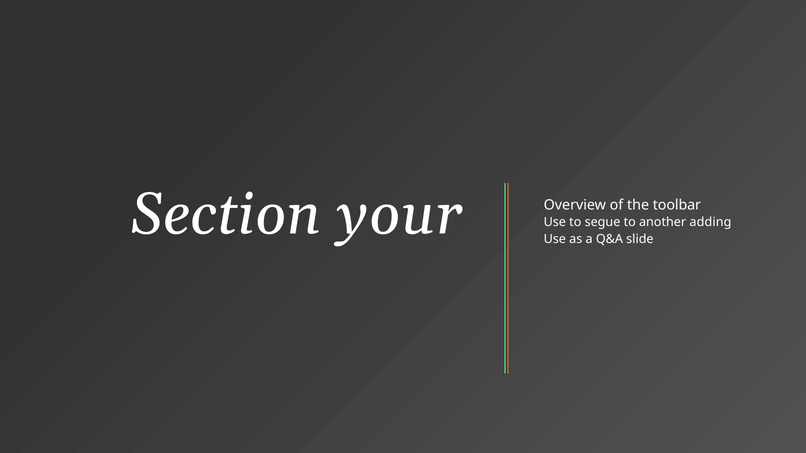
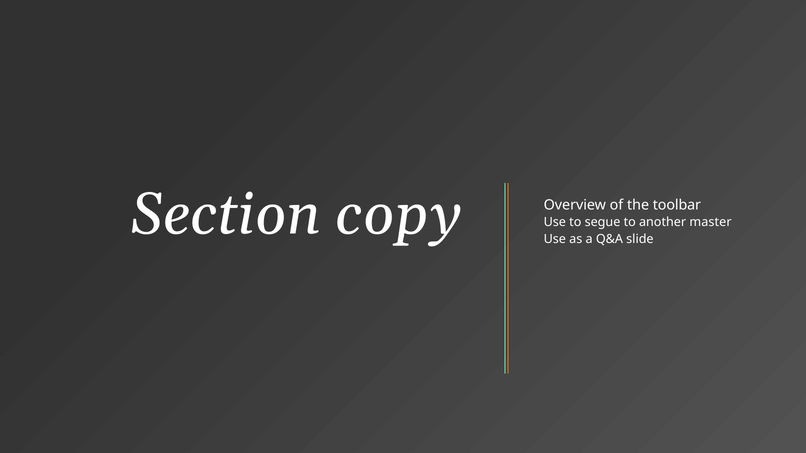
your: your -> copy
adding: adding -> master
